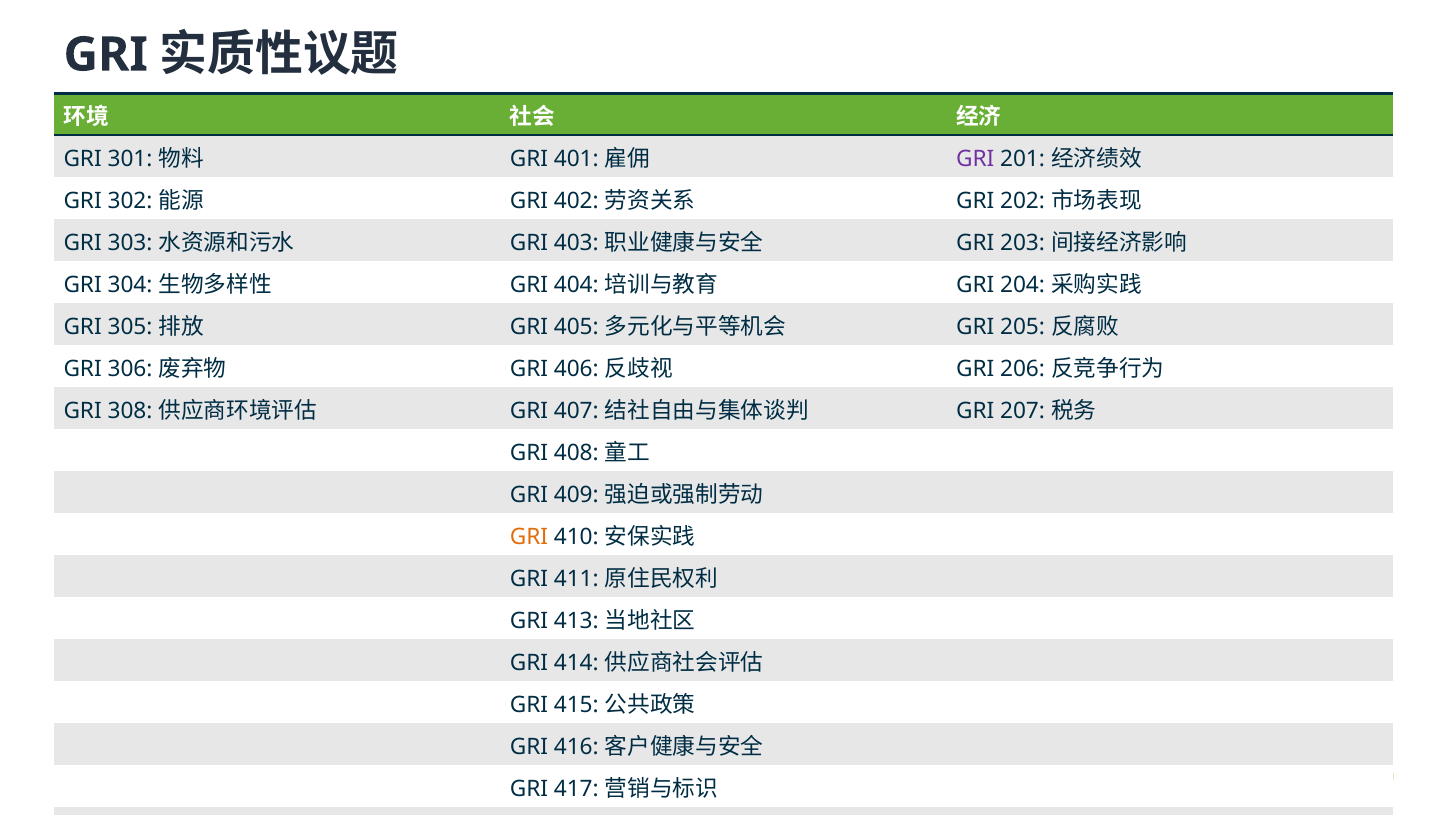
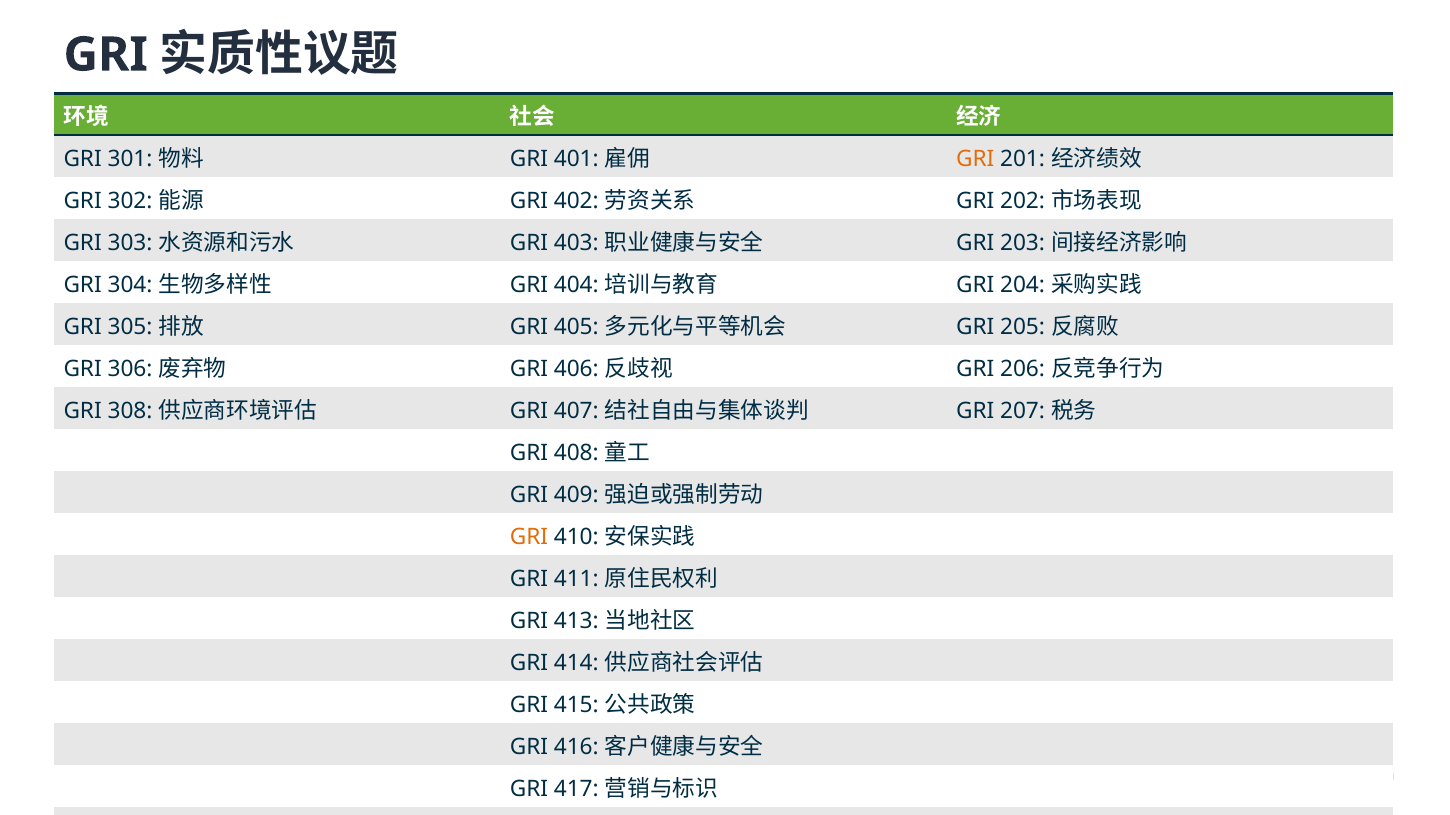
GRI at (975, 159) colour: purple -> orange
